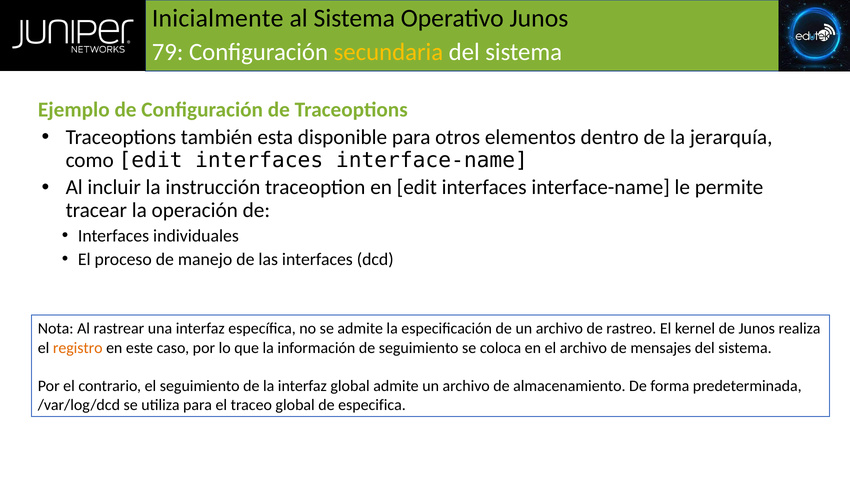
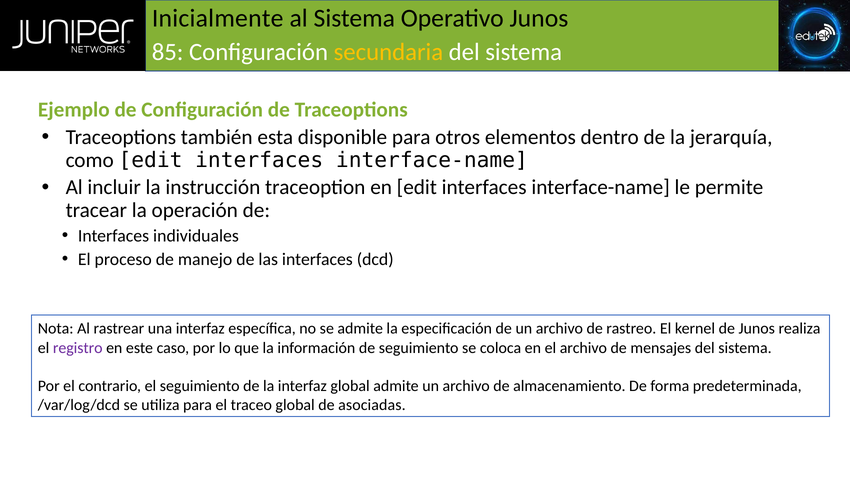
79: 79 -> 85
registro colour: orange -> purple
especifica: especifica -> asociadas
